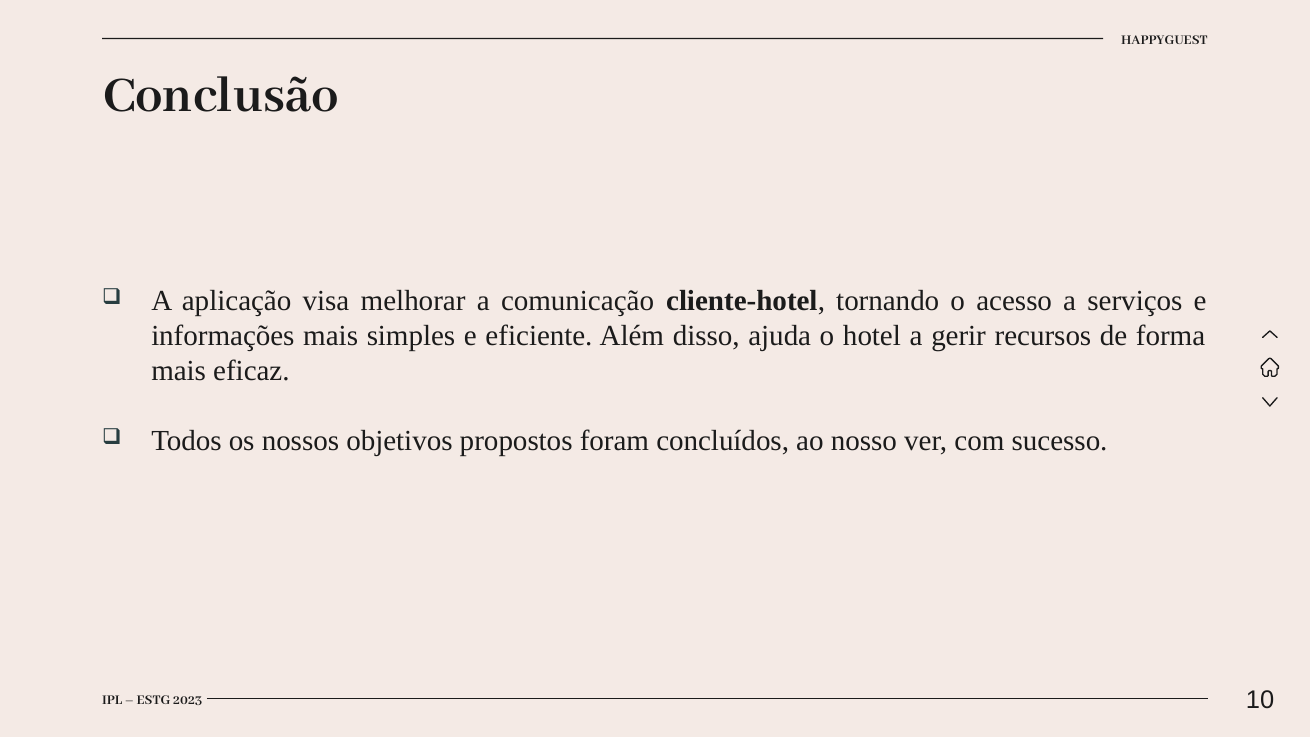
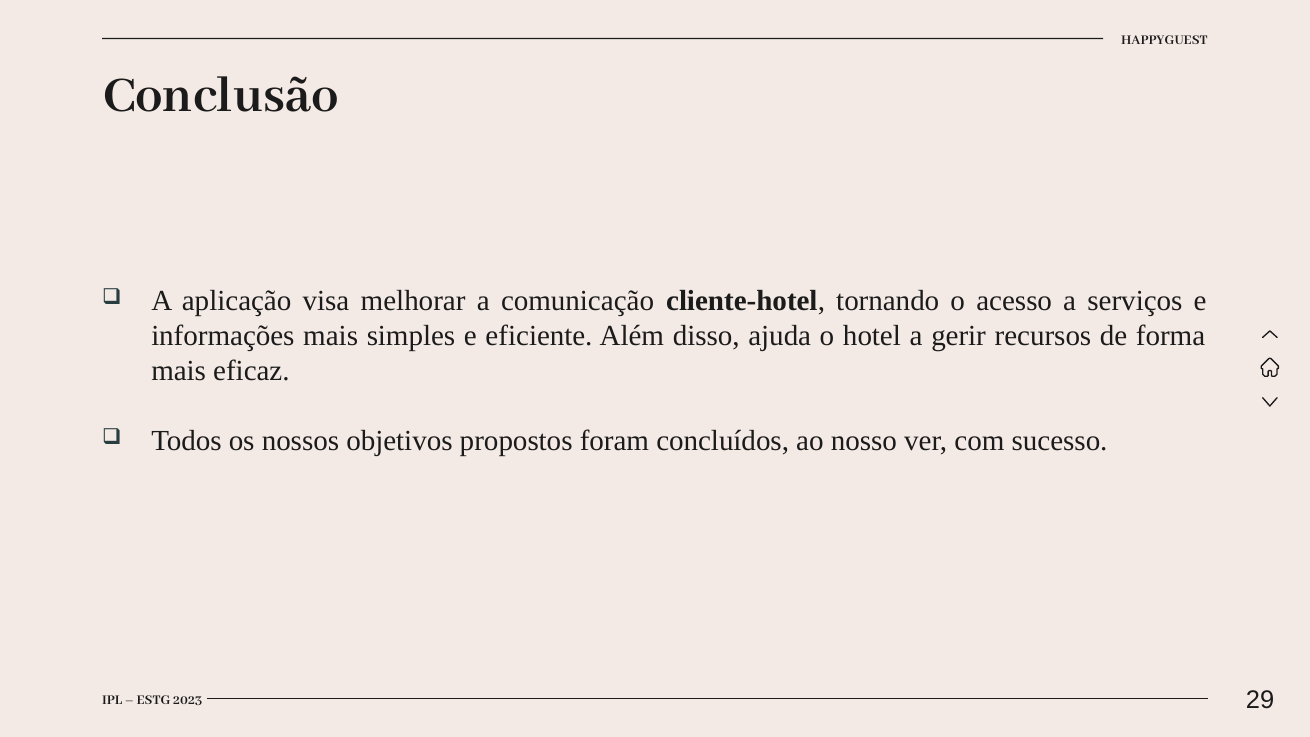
10: 10 -> 29
